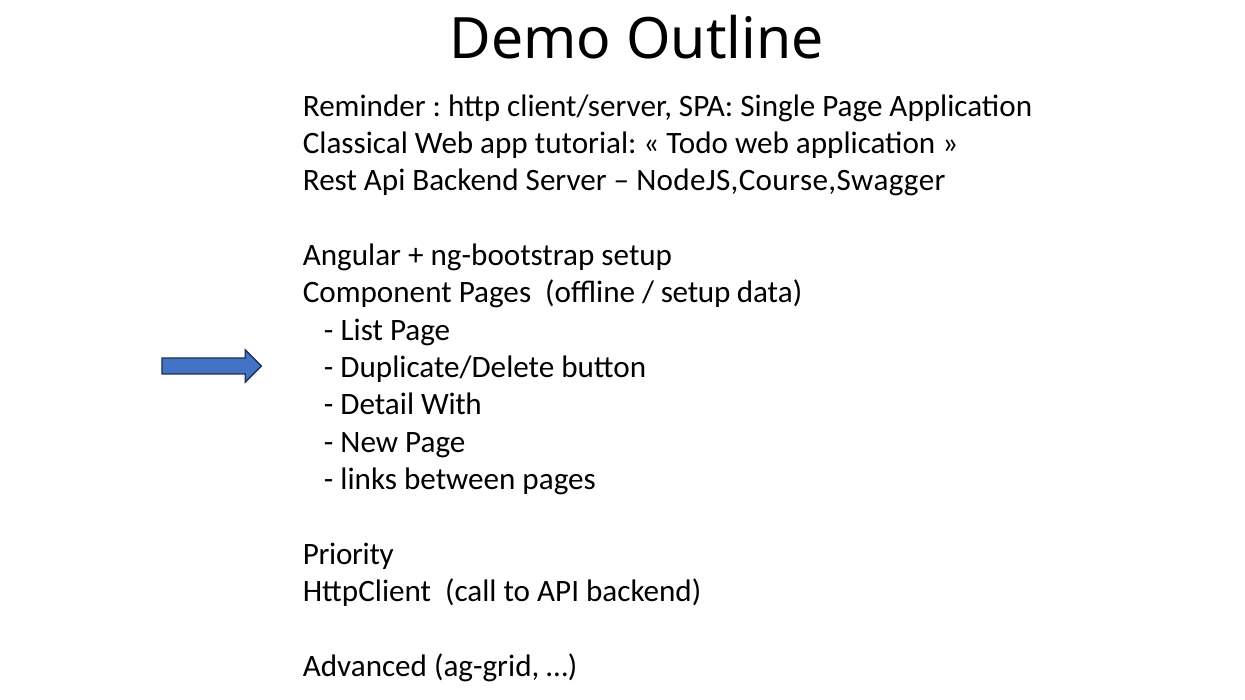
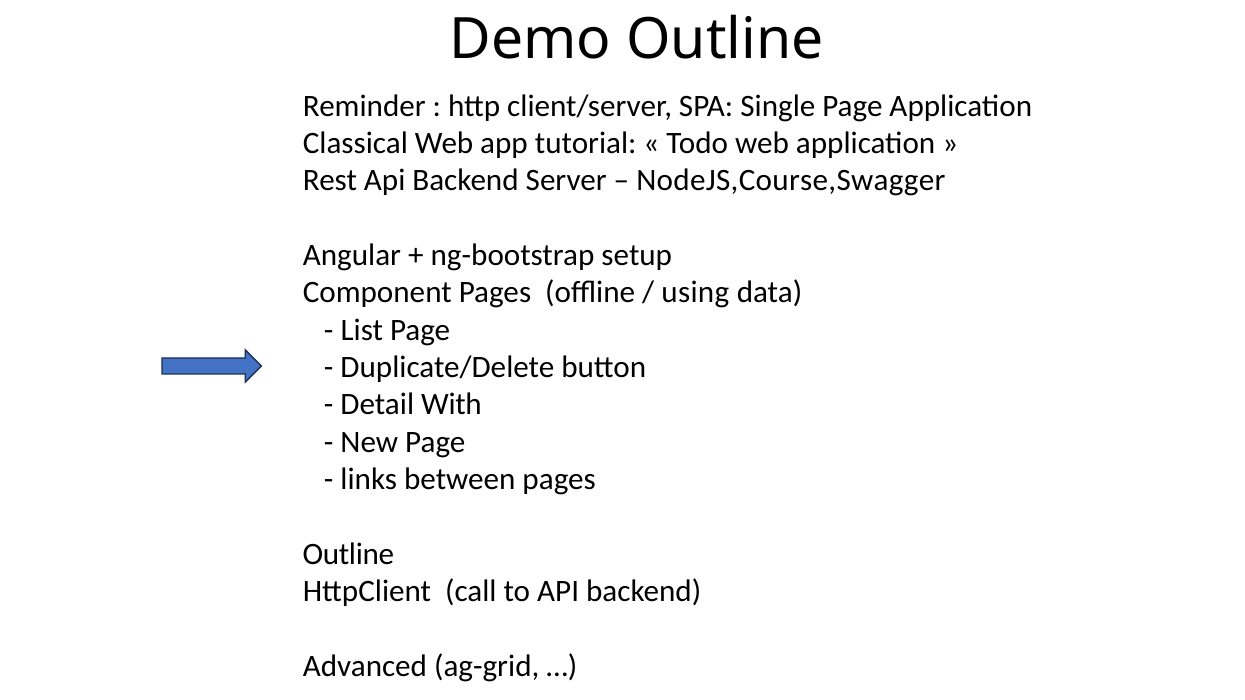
setup at (696, 293): setup -> using
Priority at (348, 554): Priority -> Outline
